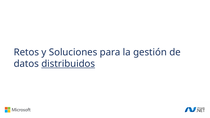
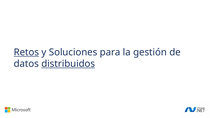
Retos underline: none -> present
